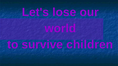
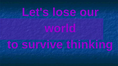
children: children -> thinking
